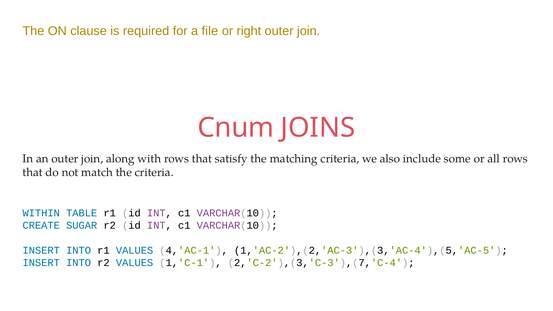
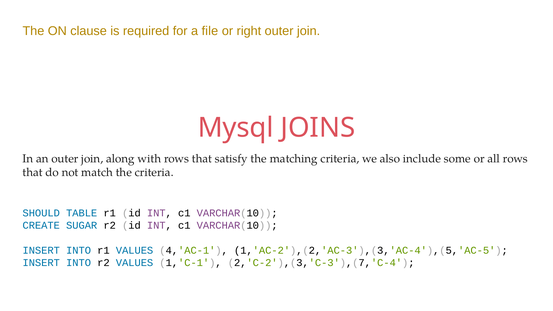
Cnum: Cnum -> Mysql
WITHIN: WITHIN -> SHOULD
